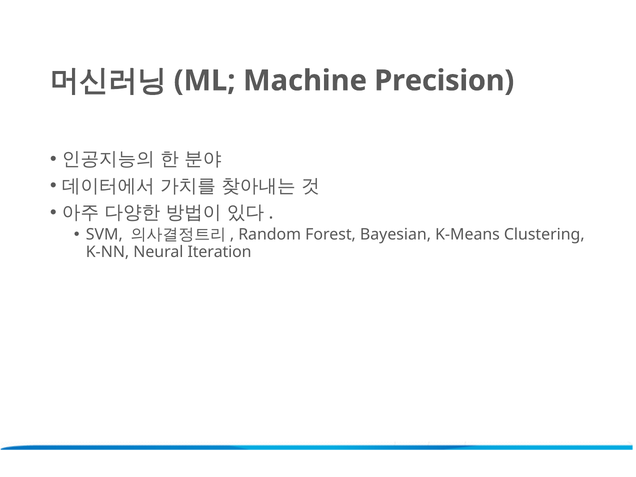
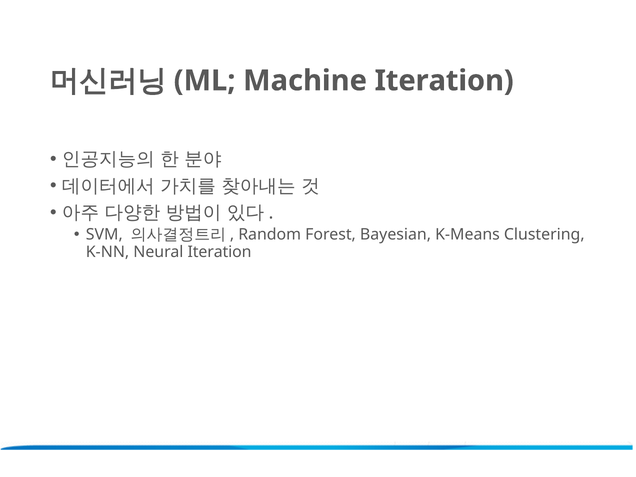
Machine Precision: Precision -> Iteration
